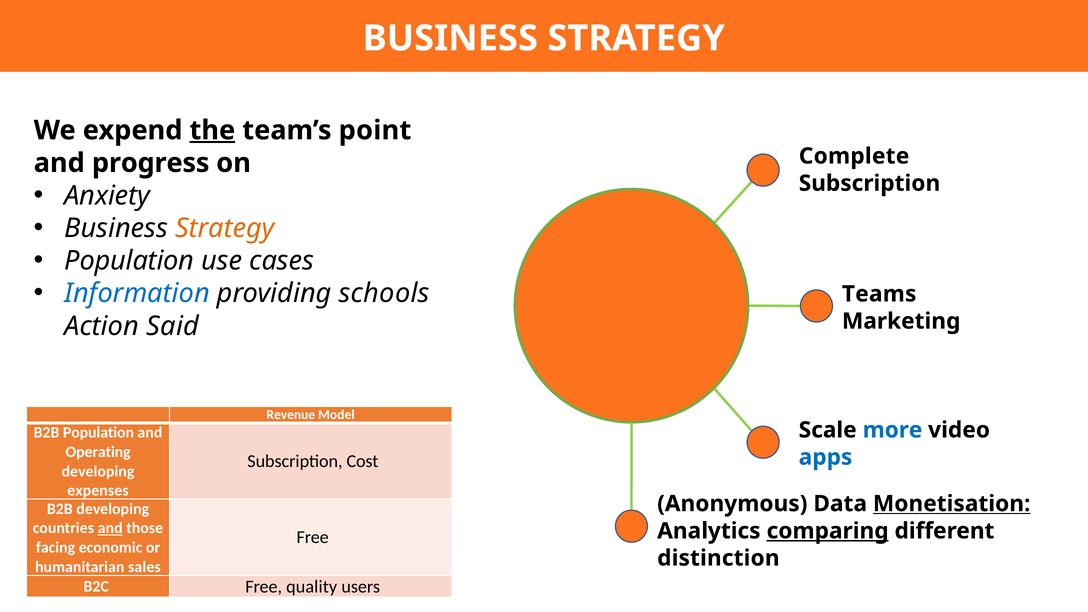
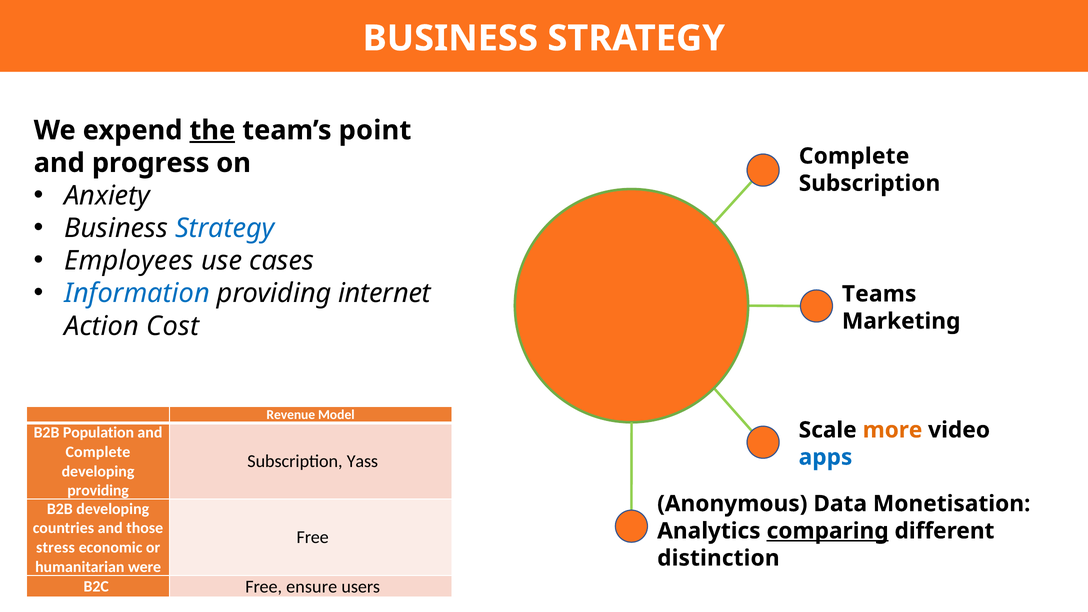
Strategy at (225, 228) colour: orange -> blue
Population at (129, 261): Population -> Employees
schools: schools -> internet
Said: Said -> Cost
more colour: blue -> orange
Operating at (98, 452): Operating -> Complete
Cost: Cost -> Yass
expenses at (98, 491): expenses -> providing
Monetisation underline: present -> none
and at (110, 528) underline: present -> none
facing: facing -> stress
sales: sales -> were
quality: quality -> ensure
